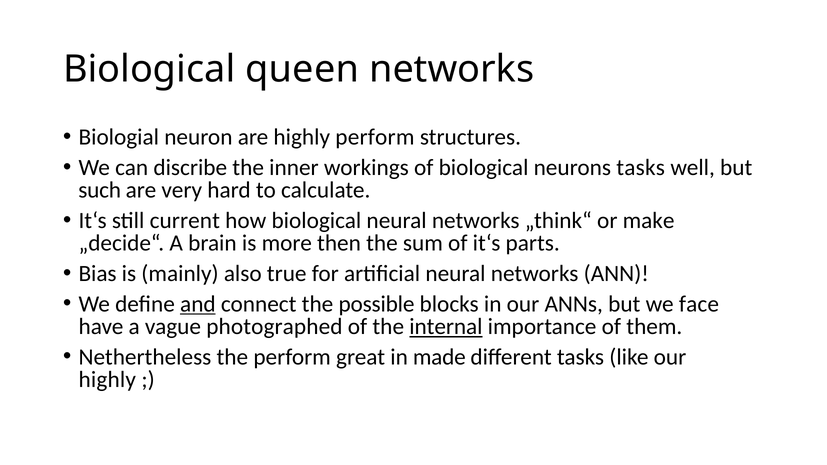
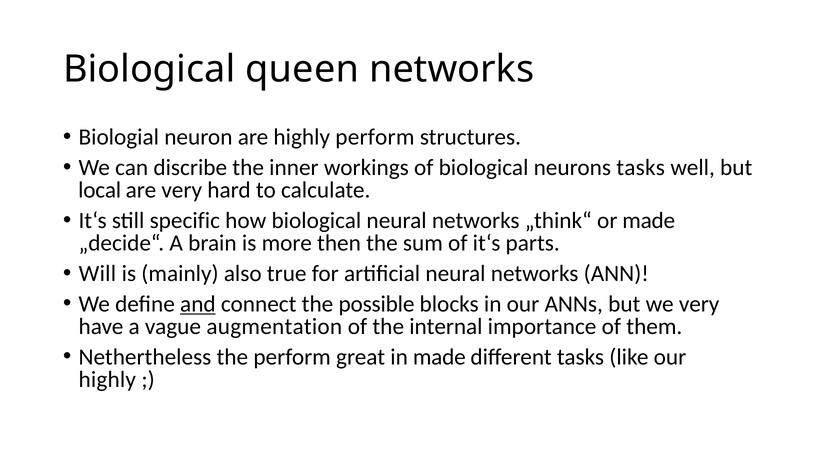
such: such -> local
current: current -> specific
or make: make -> made
Bias: Bias -> Will
we face: face -> very
photographed: photographed -> augmentation
internal underline: present -> none
